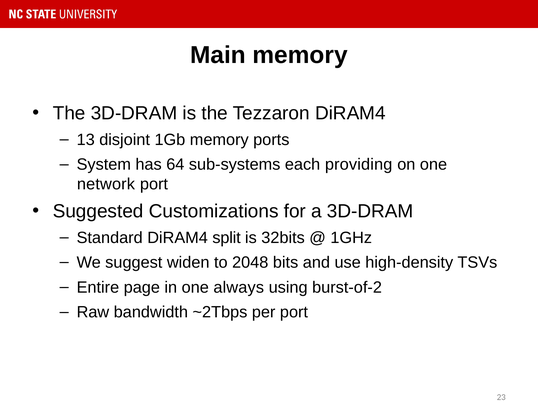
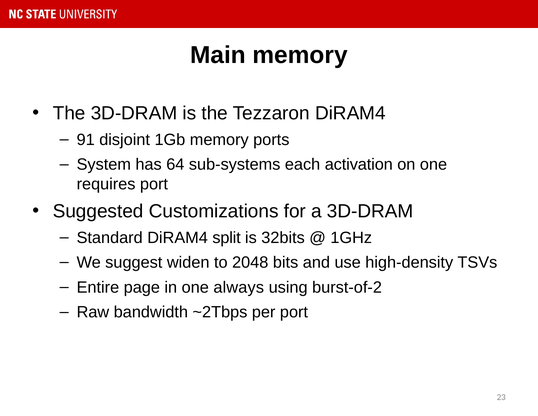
13: 13 -> 91
providing: providing -> activation
network: network -> requires
